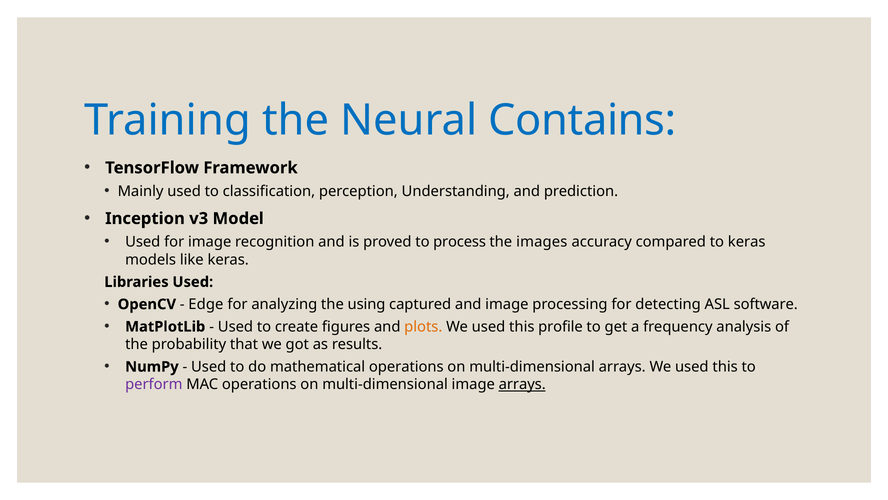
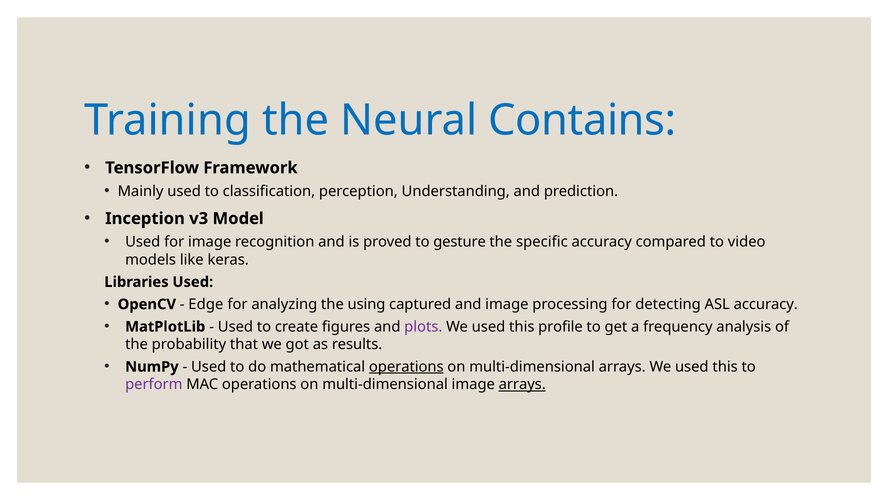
process: process -> gesture
images: images -> specific
to keras: keras -> video
ASL software: software -> accuracy
plots colour: orange -> purple
operations at (406, 366) underline: none -> present
